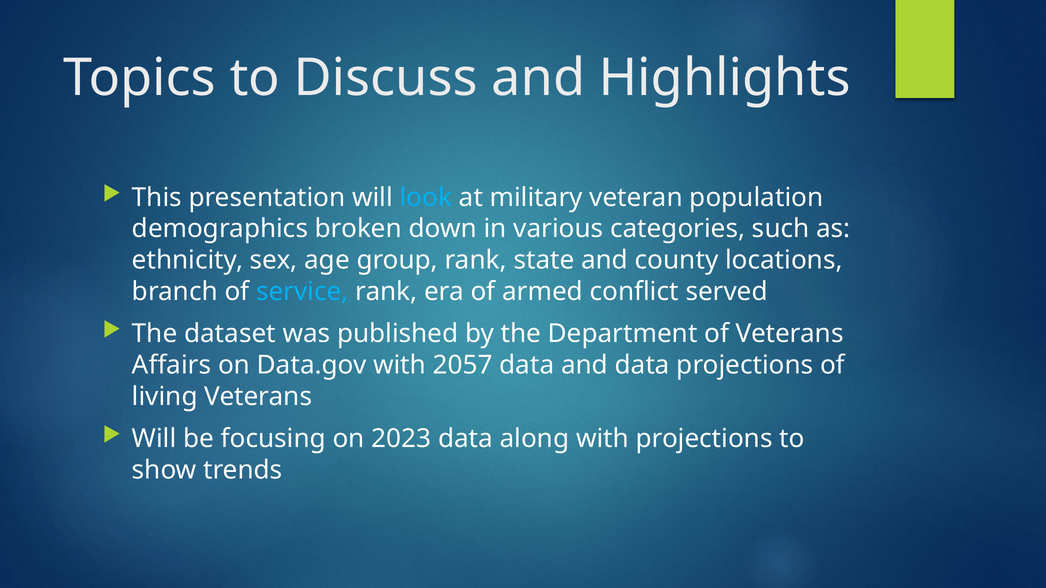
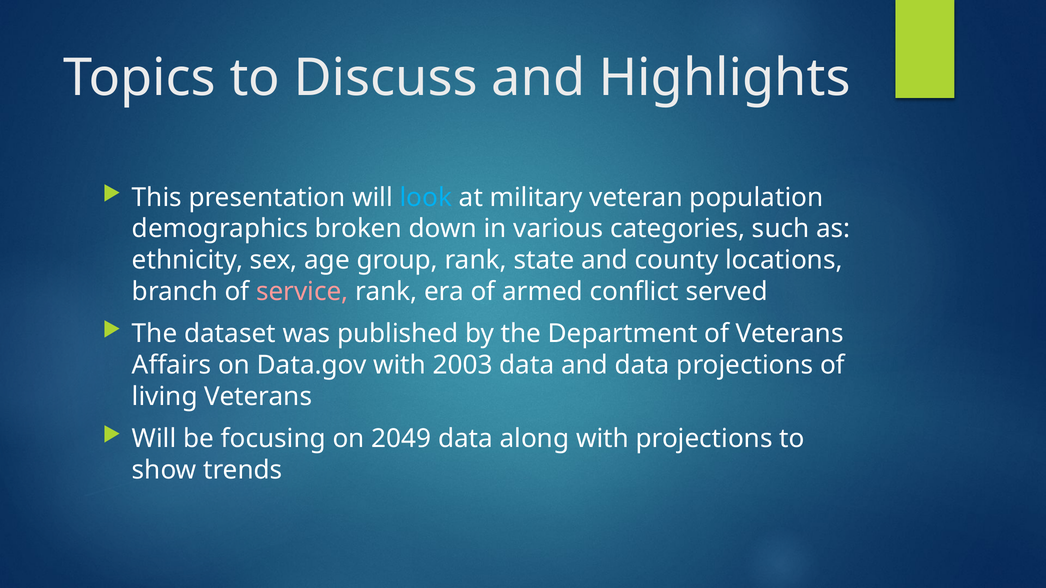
service colour: light blue -> pink
2057: 2057 -> 2003
2023: 2023 -> 2049
